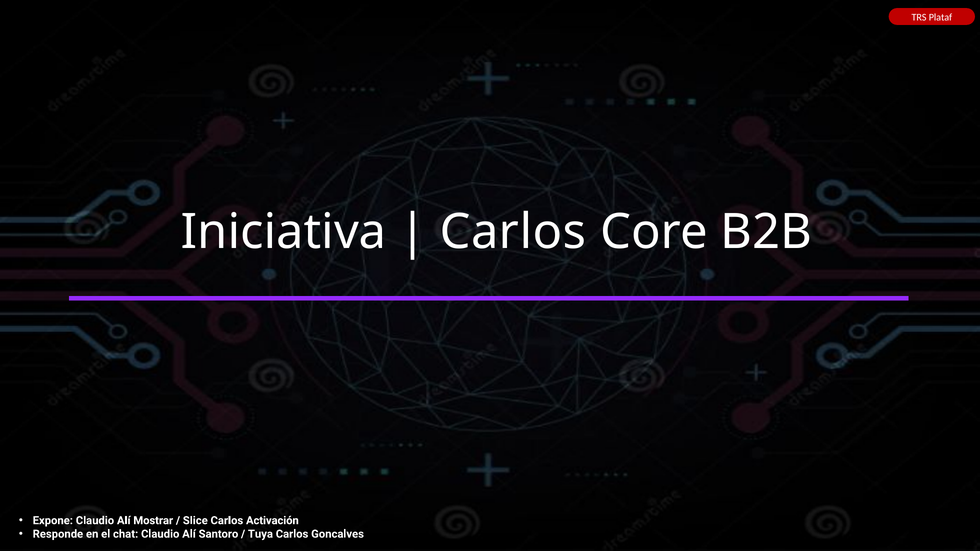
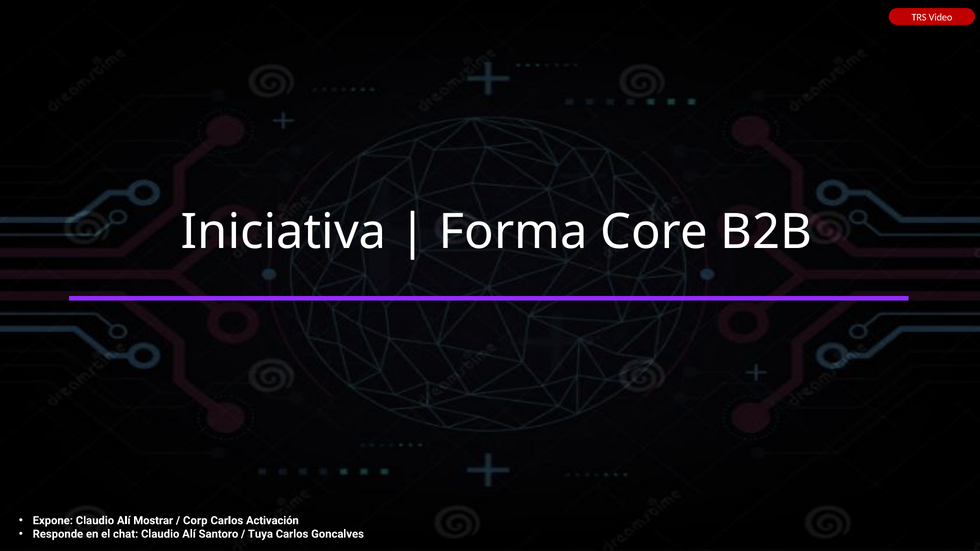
Plataf: Plataf -> Video
Carlos at (513, 232): Carlos -> Forma
Slice: Slice -> Corp
